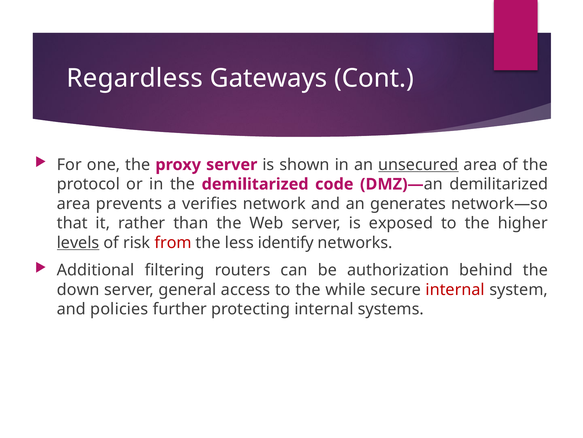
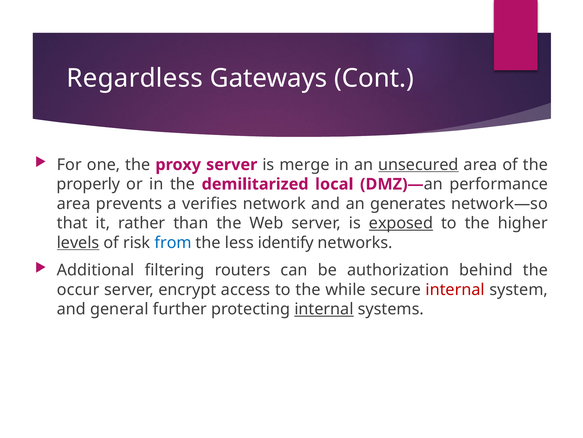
shown: shown -> merge
protocol: protocol -> properly
code: code -> local
an demilitarized: demilitarized -> performance
exposed underline: none -> present
from colour: red -> blue
down: down -> occur
general: general -> encrypt
policies: policies -> general
internal at (324, 309) underline: none -> present
